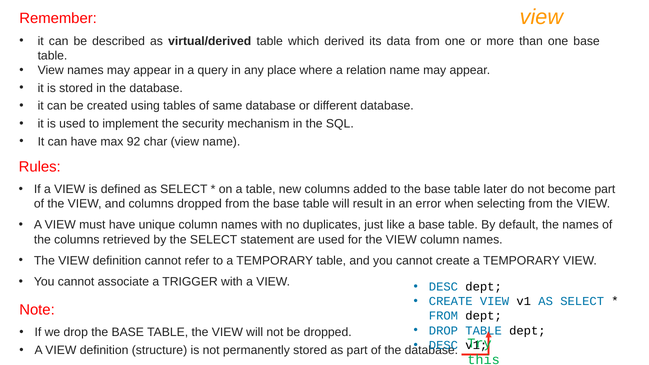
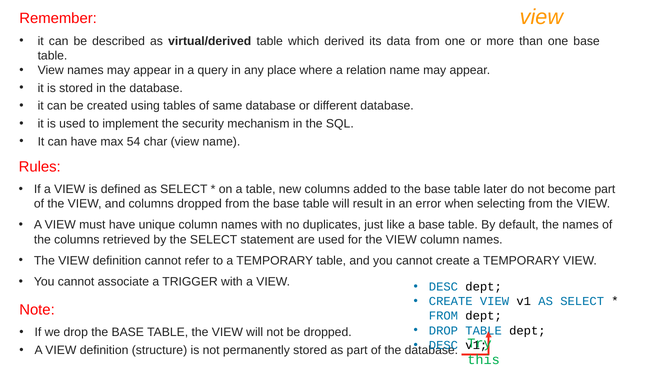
92: 92 -> 54
